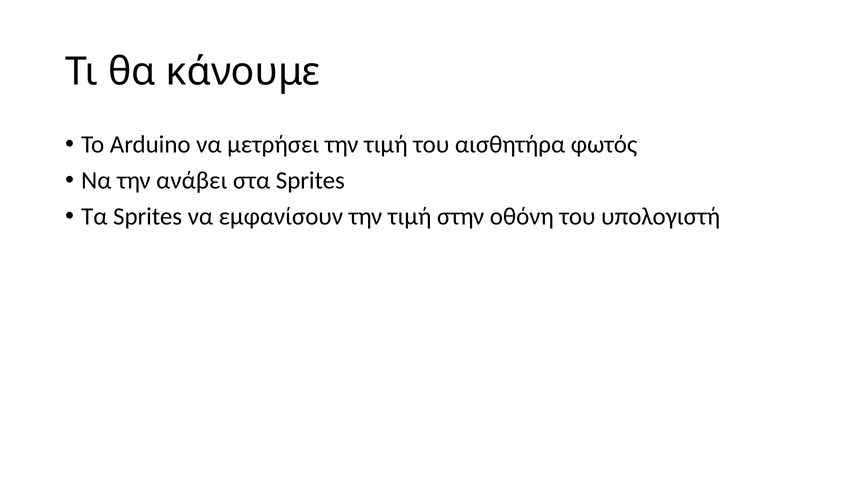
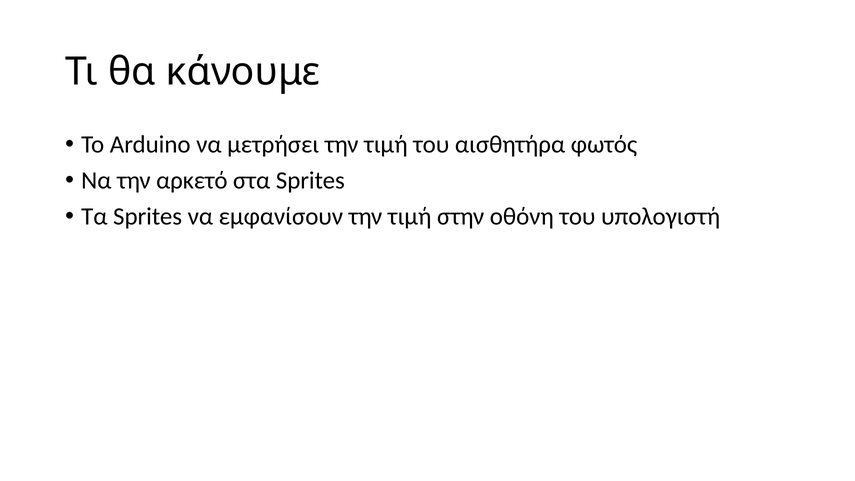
ανάβει: ανάβει -> αρκετό
